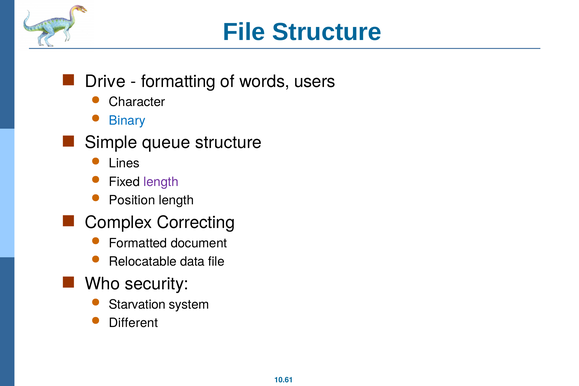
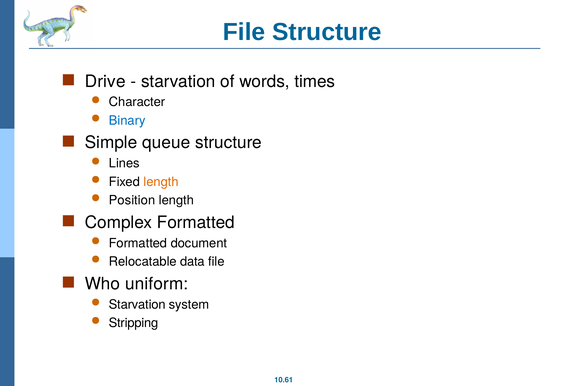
formatting at (178, 81): formatting -> starvation
users: users -> times
length at (161, 182) colour: purple -> orange
Complex Correcting: Correcting -> Formatted
security: security -> uniform
Different: Different -> Stripping
